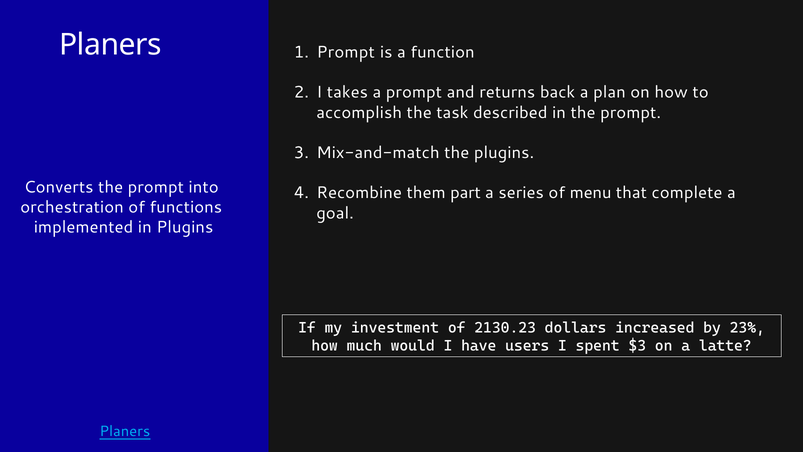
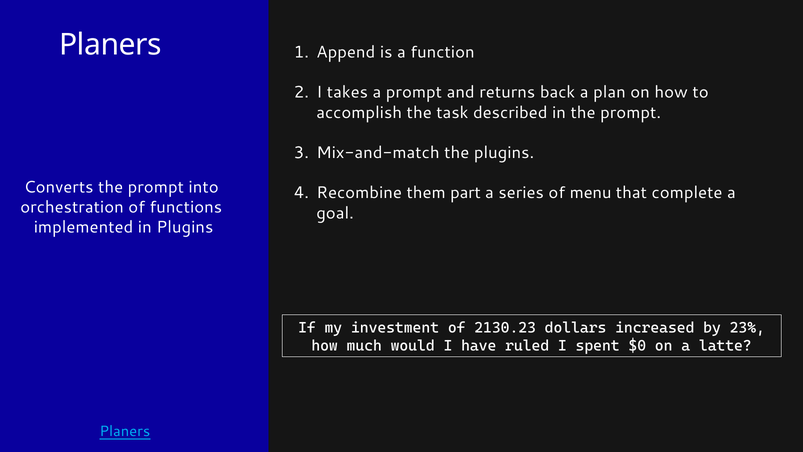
Prompt at (346, 52): Prompt -> Append
users: users -> ruled
$3: $3 -> $0
